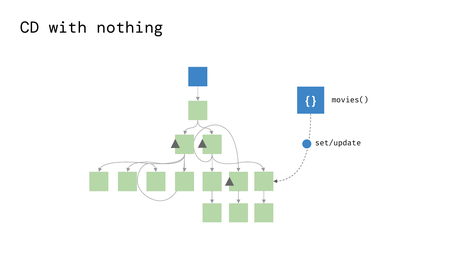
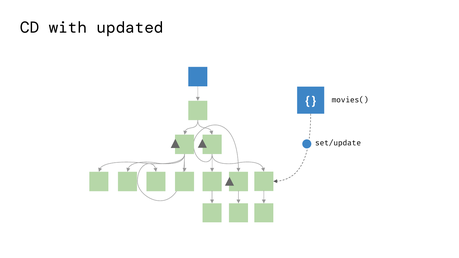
nothing: nothing -> updated
